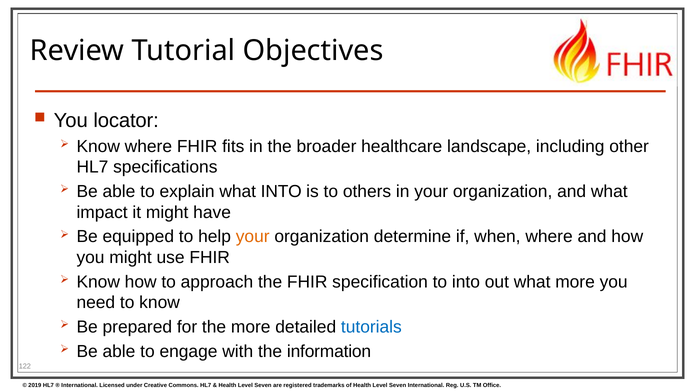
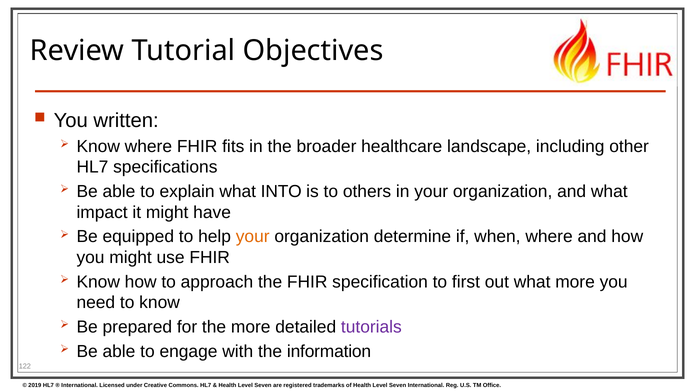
locator: locator -> written
to into: into -> first
tutorials colour: blue -> purple
